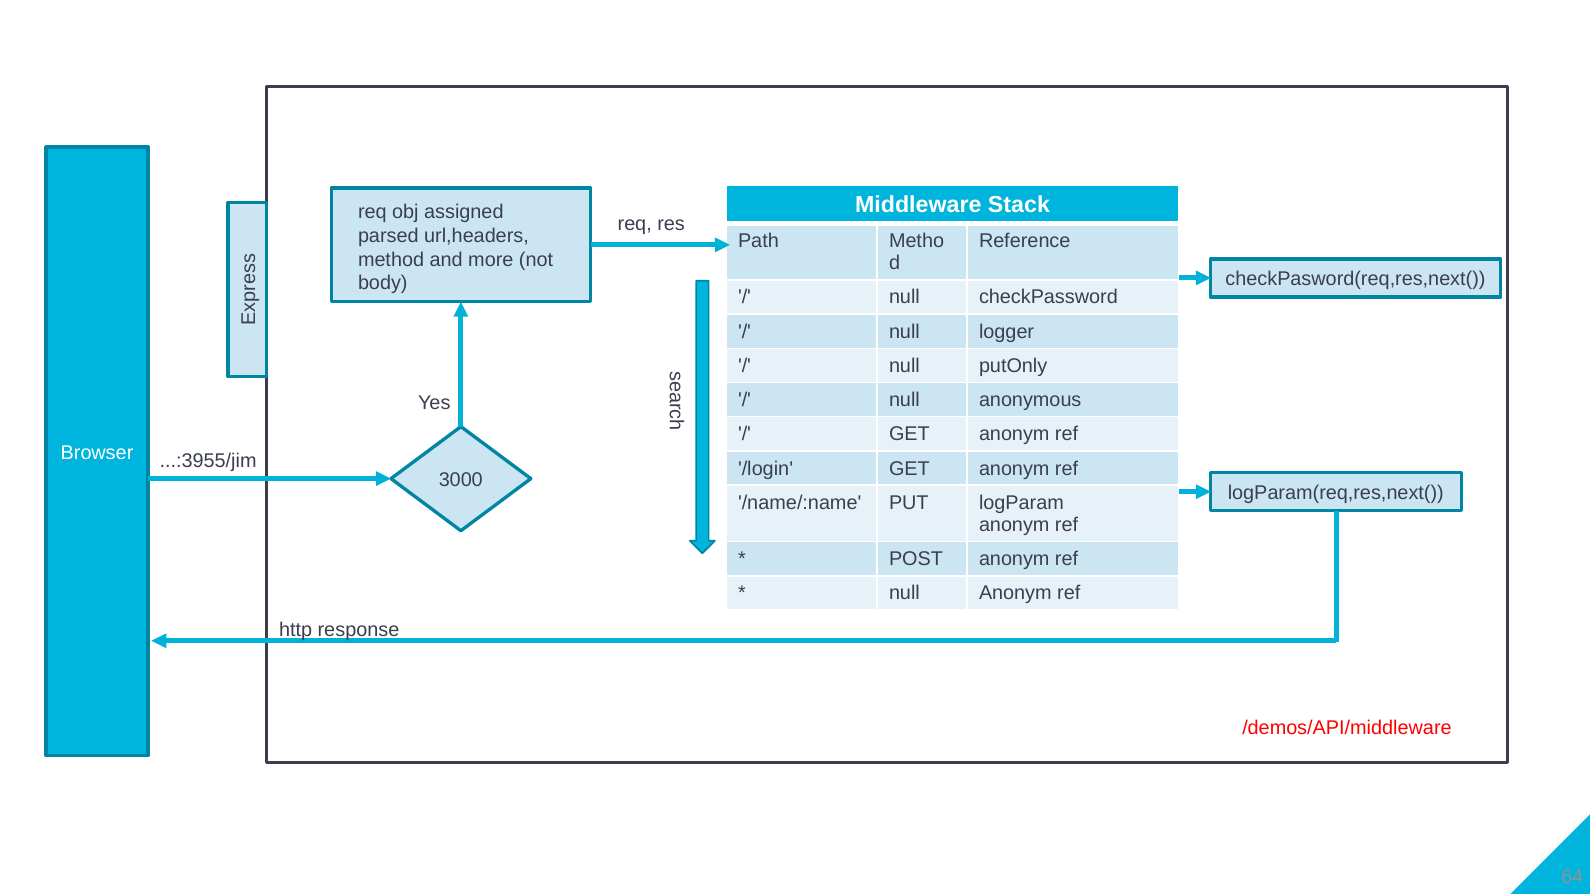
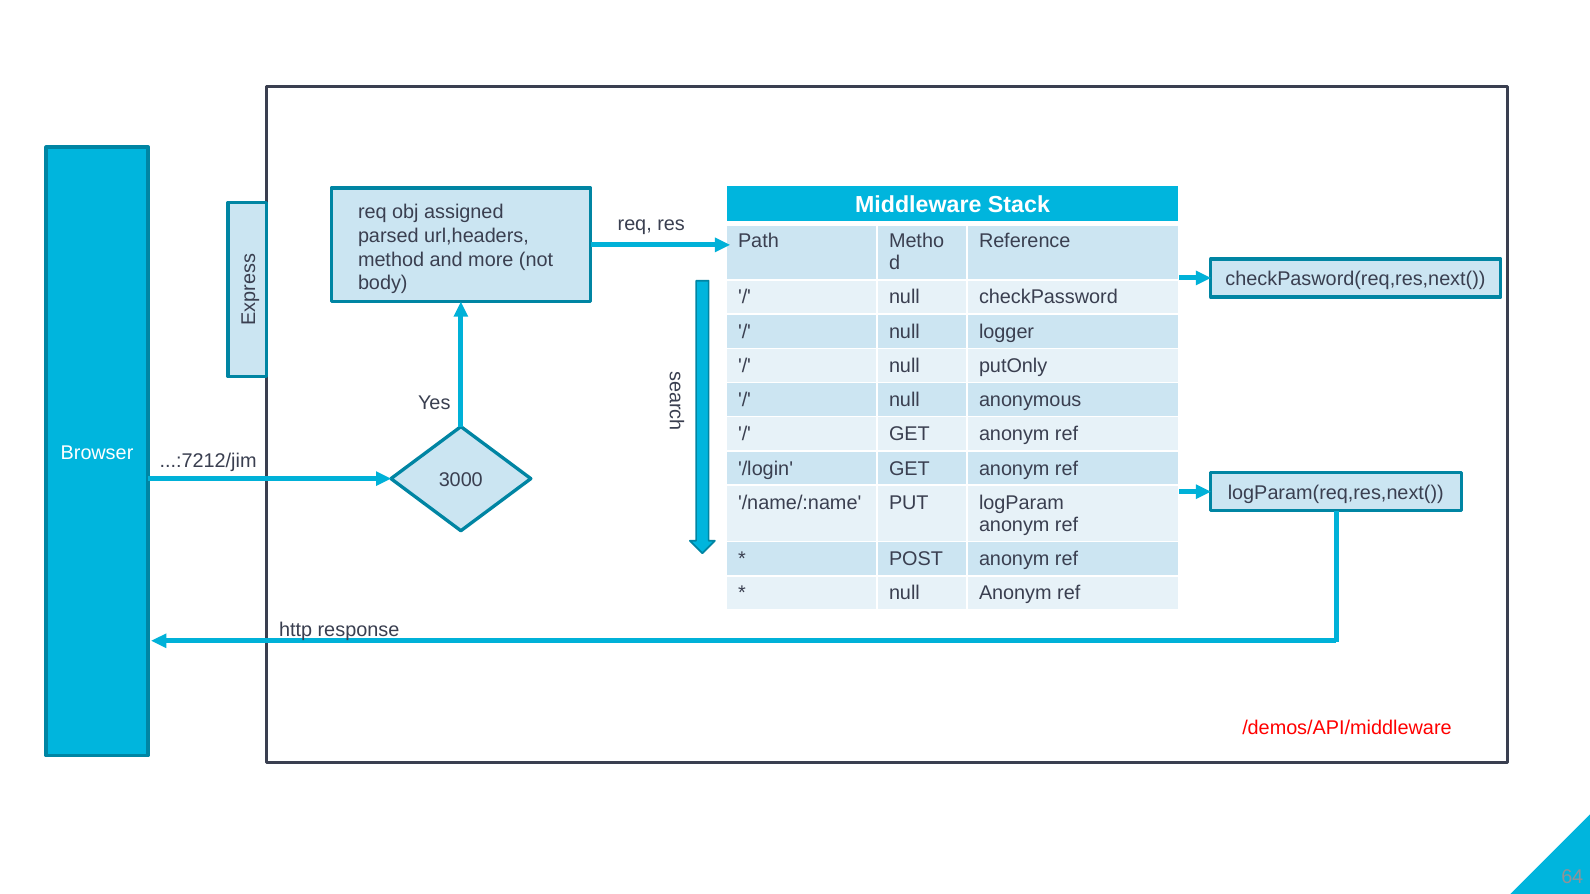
...:3955/jim: ...:3955/jim -> ...:7212/jim
